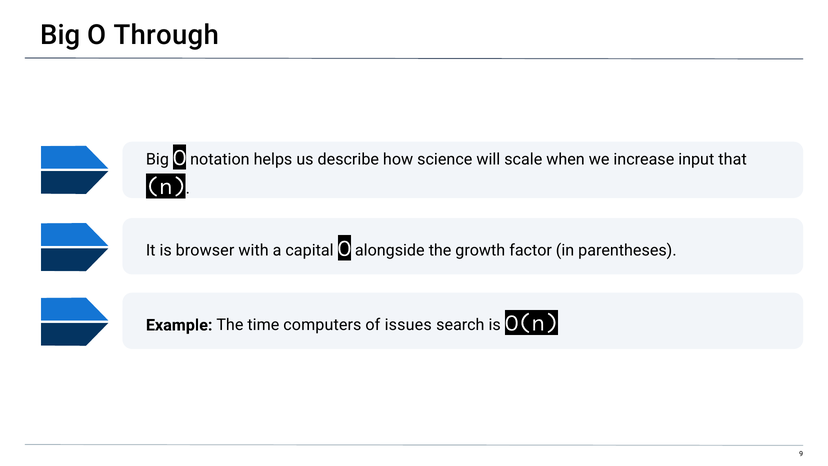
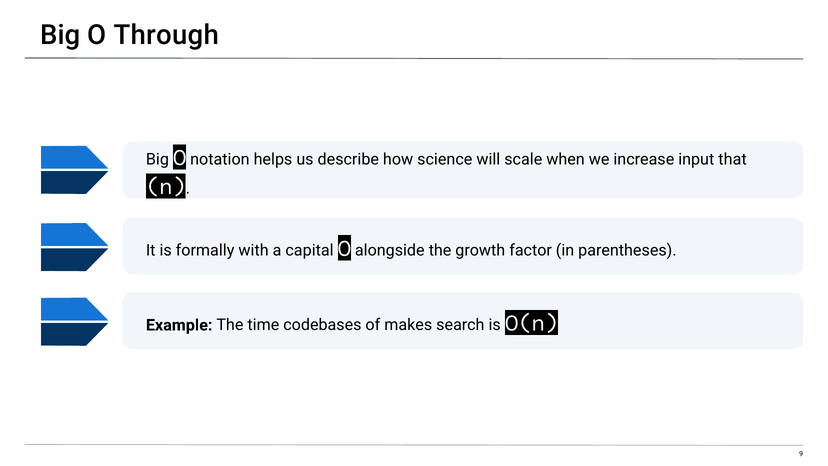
browser: browser -> formally
computers: computers -> codebases
issues: issues -> makes
